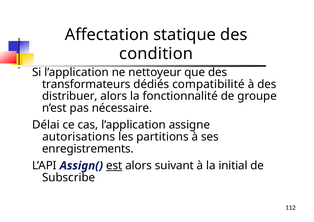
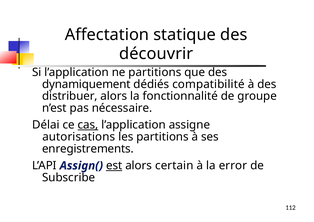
condition: condition -> découvrir
ne nettoyeur: nettoyeur -> partitions
transformateurs: transformateurs -> dynamiquement
cas underline: none -> present
suivant: suivant -> certain
initial: initial -> error
